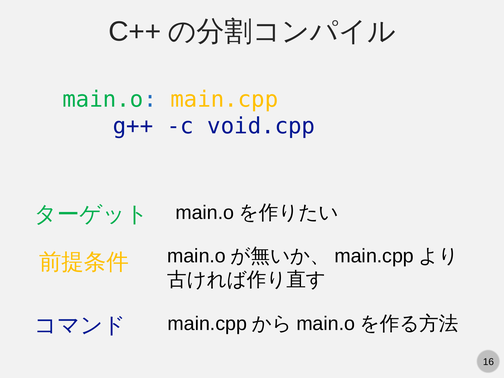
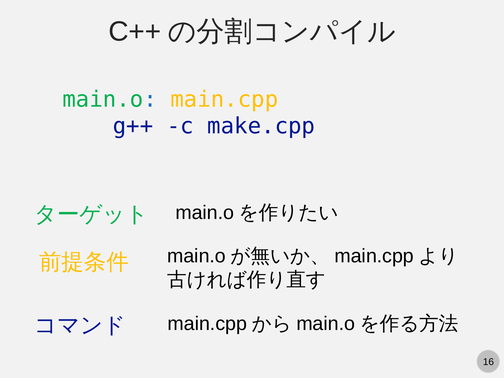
void.cpp: void.cpp -> make.cpp
